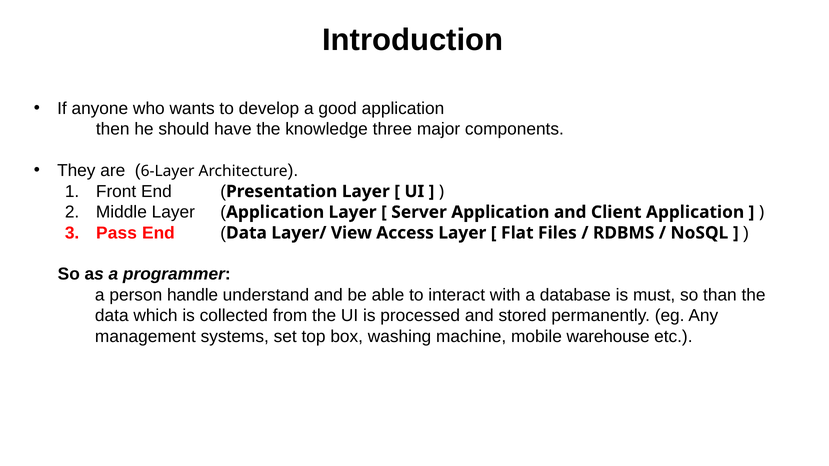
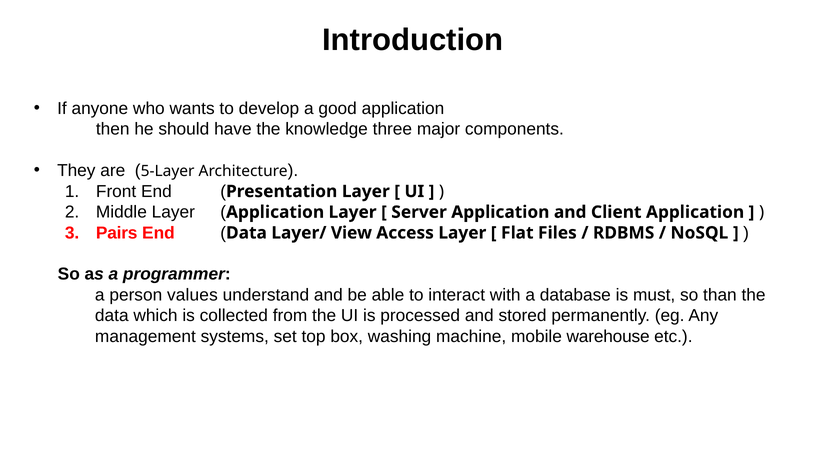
6-Layer: 6-Layer -> 5-Layer
Pass: Pass -> Pairs
handle: handle -> values
